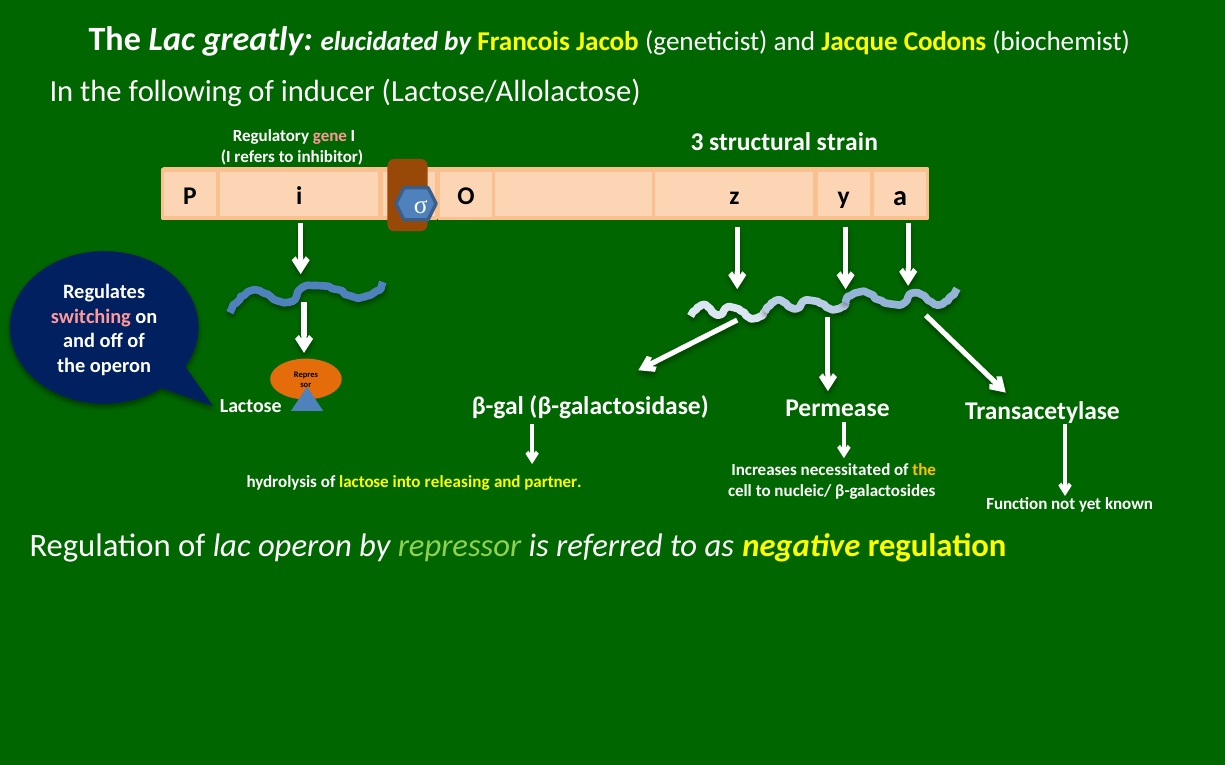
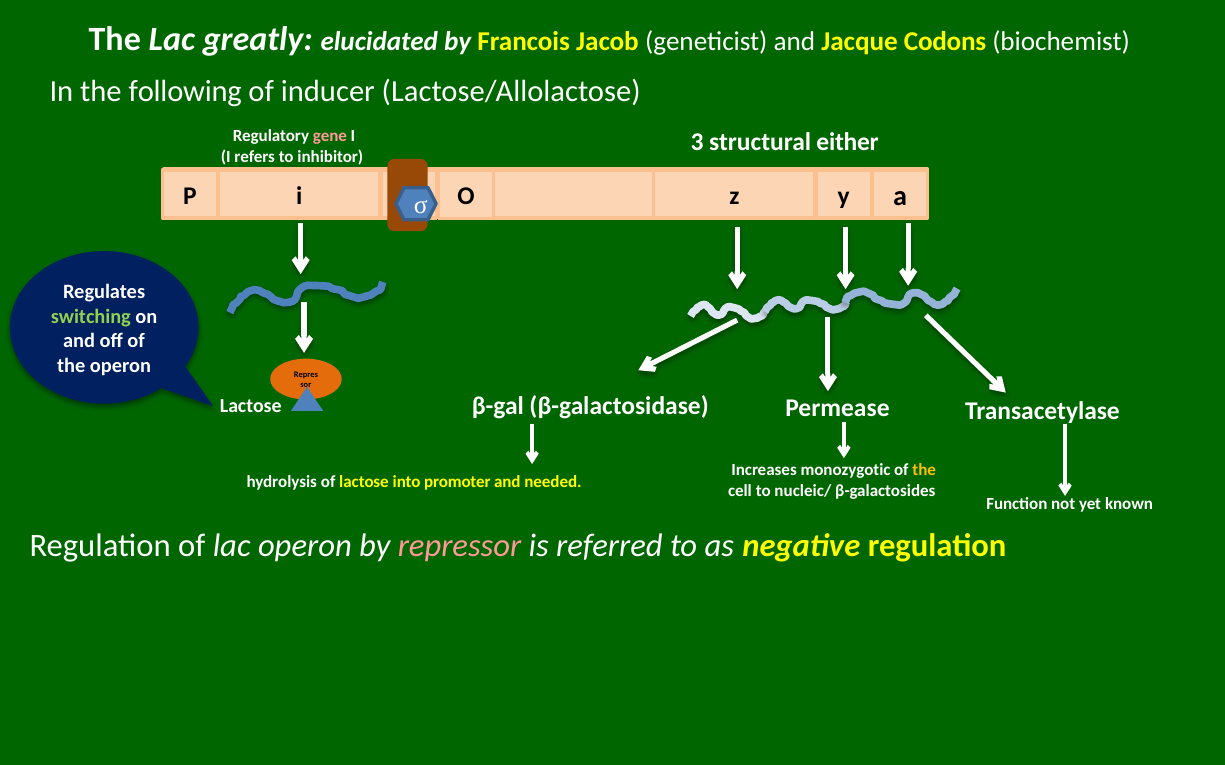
strain: strain -> either
switching colour: pink -> light green
necessitated: necessitated -> monozygotic
releasing: releasing -> promoter
partner: partner -> needed
repressor colour: light green -> pink
